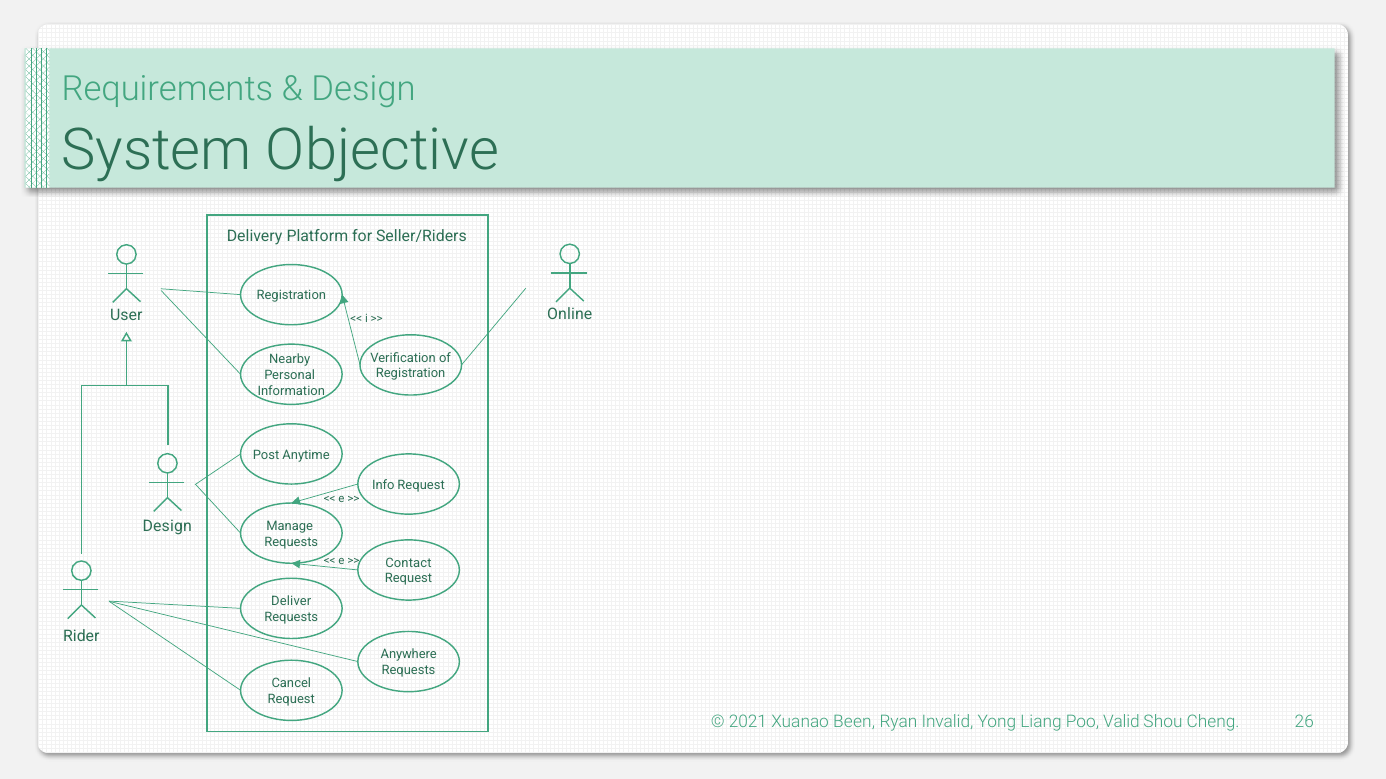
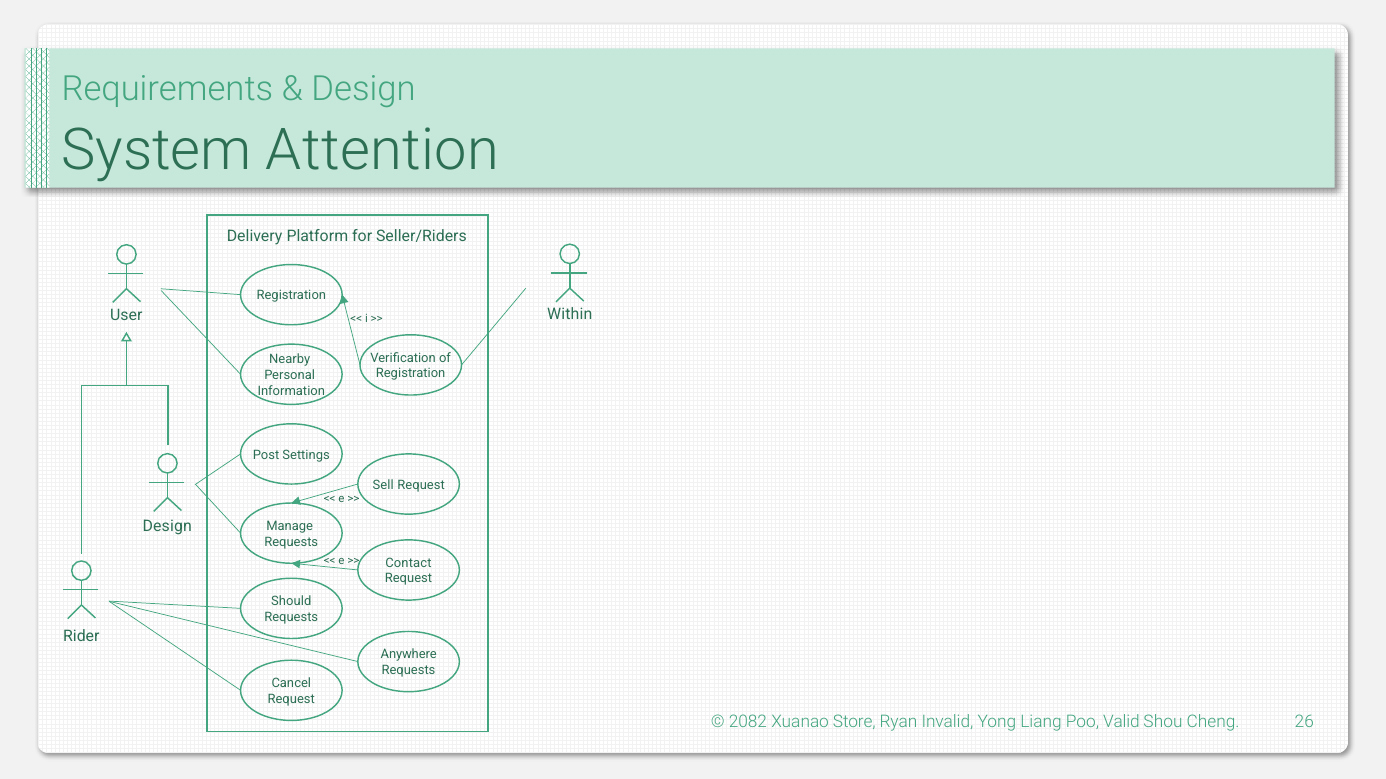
Objective: Objective -> Attention
Online: Online -> Within
Anytime: Anytime -> Settings
Info: Info -> Sell
Deliver: Deliver -> Should
2021: 2021 -> 2082
Been: Been -> Store
